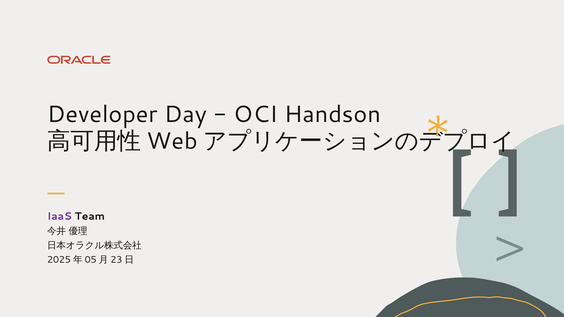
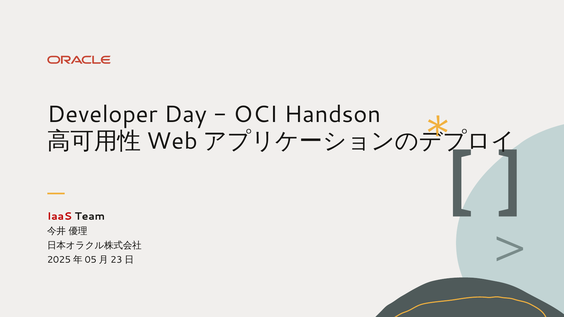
IaaS colour: purple -> red
